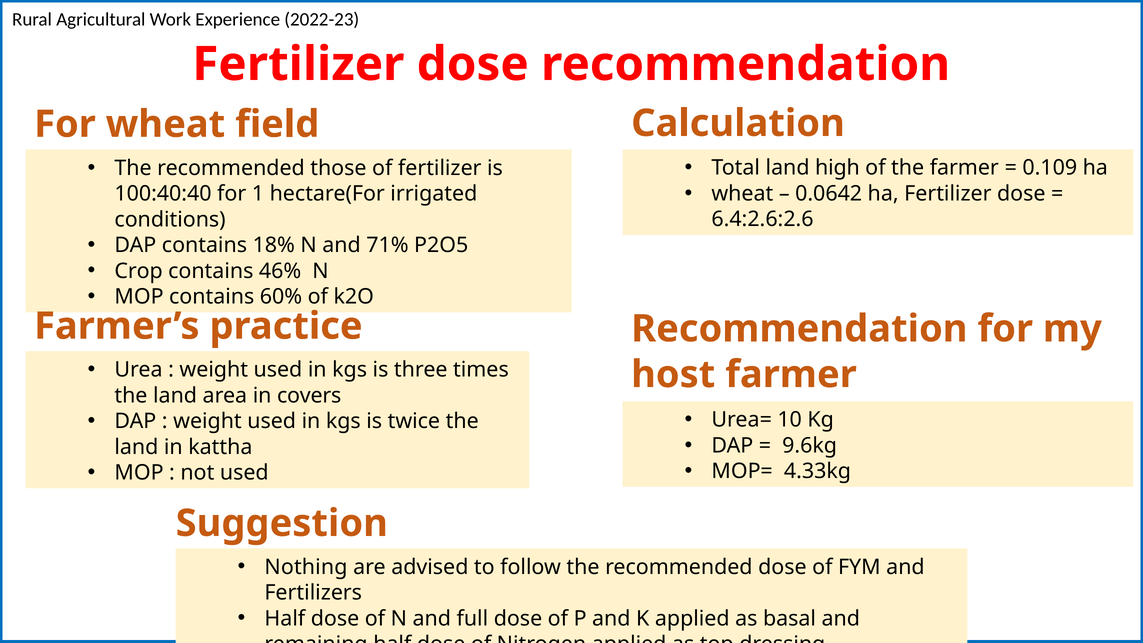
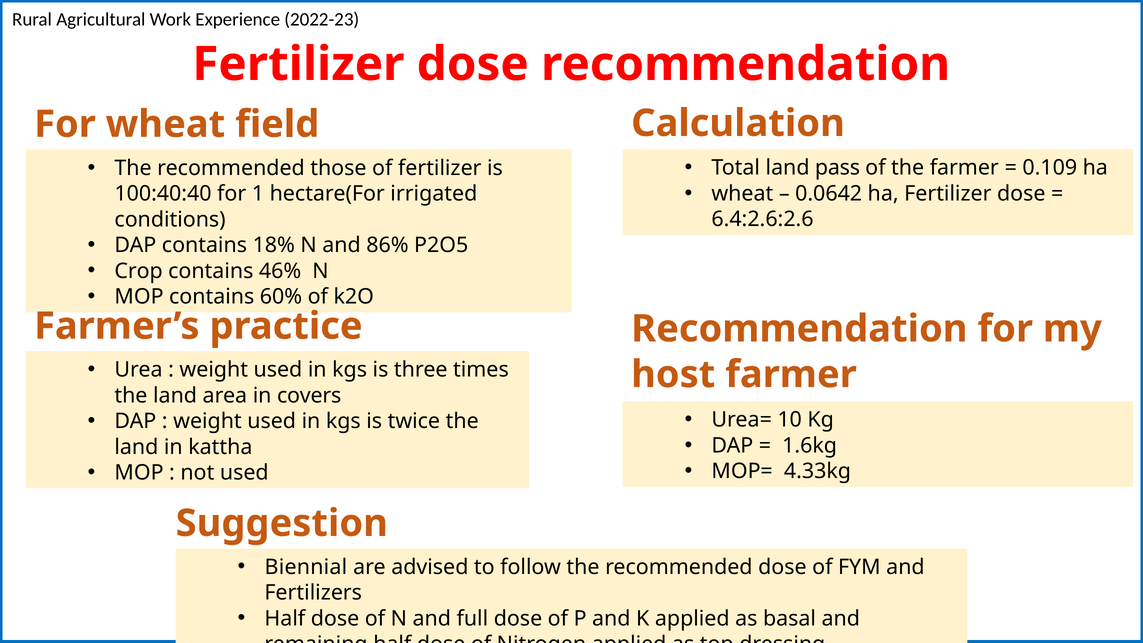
high: high -> pass
71%: 71% -> 86%
9.6kg: 9.6kg -> 1.6kg
Nothing: Nothing -> Biennial
